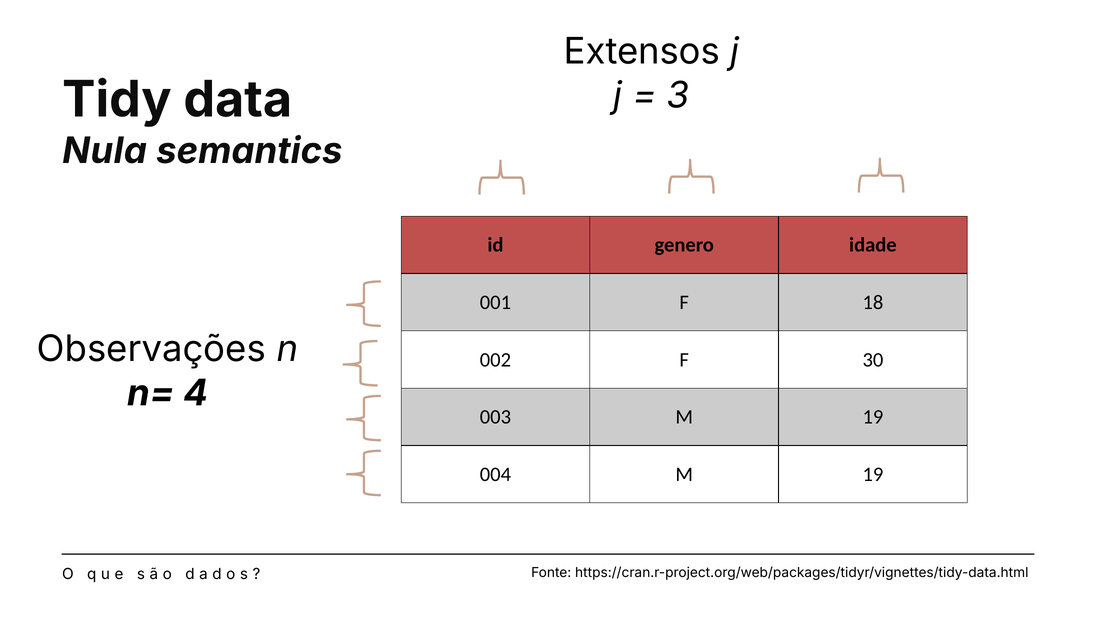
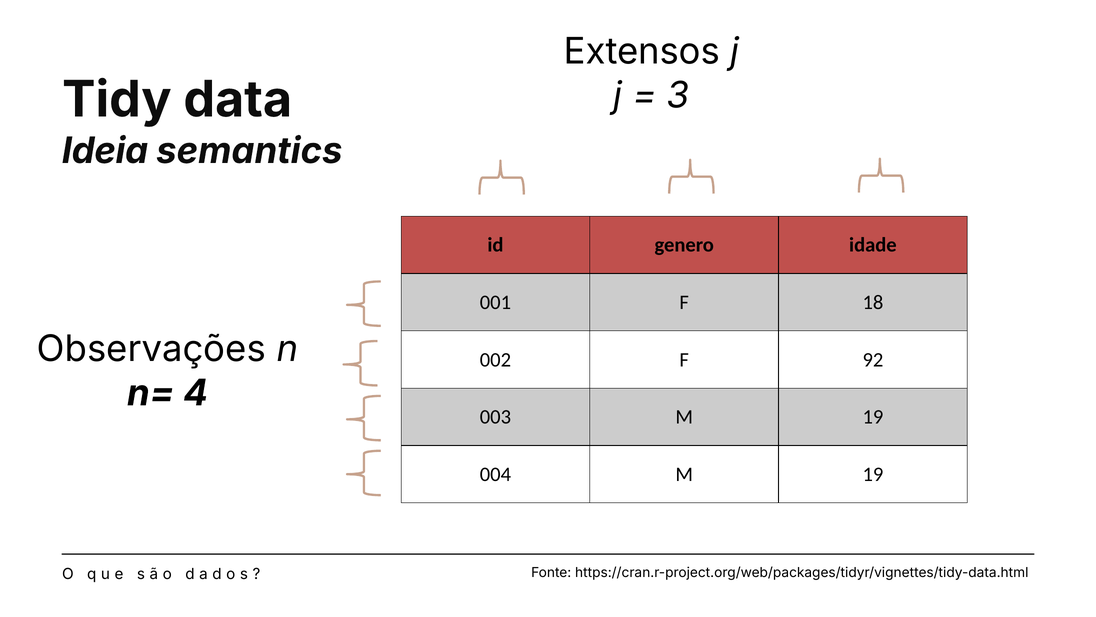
Nula: Nula -> Ideia
30: 30 -> 92
